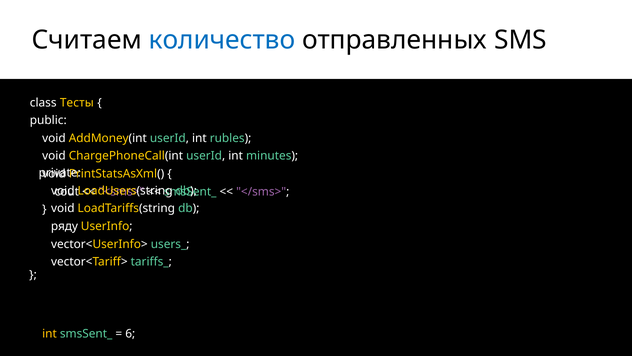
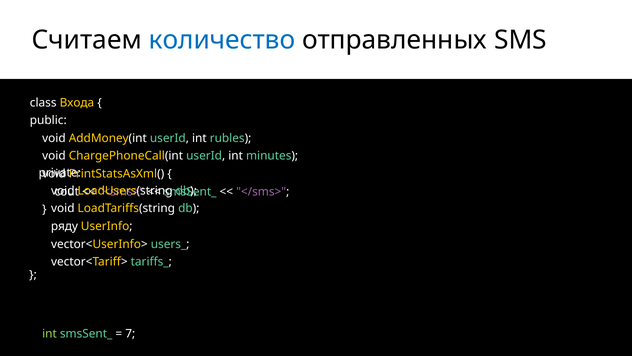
Тесты: Тесты -> Входа
int at (50, 334) colour: yellow -> light green
6: 6 -> 7
